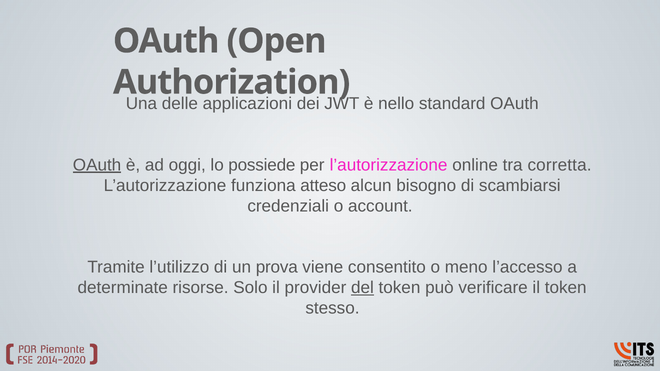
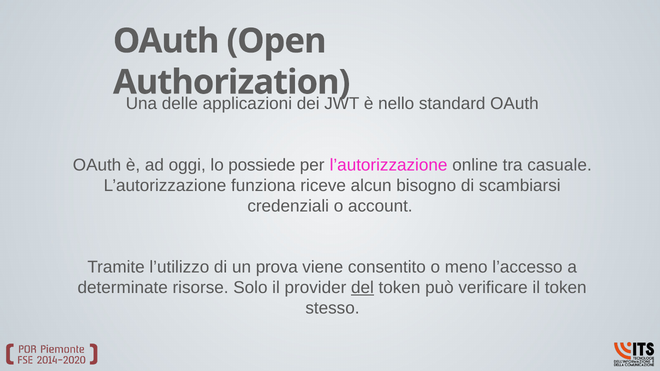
OAuth at (97, 165) underline: present -> none
corretta: corretta -> casuale
atteso: atteso -> riceve
